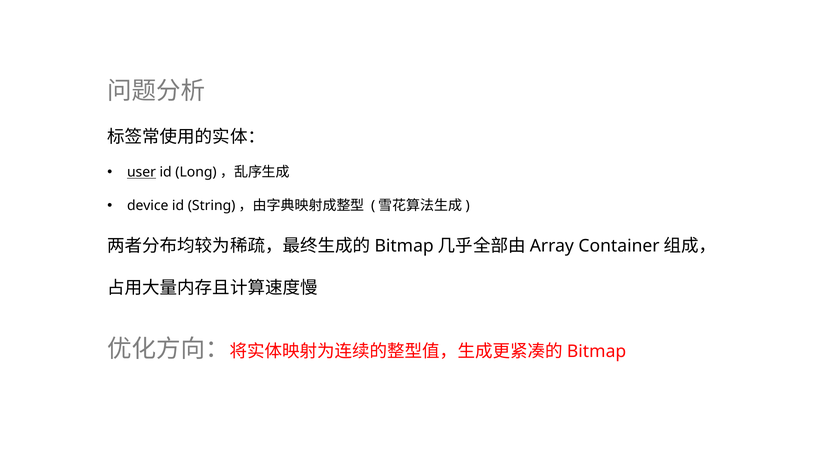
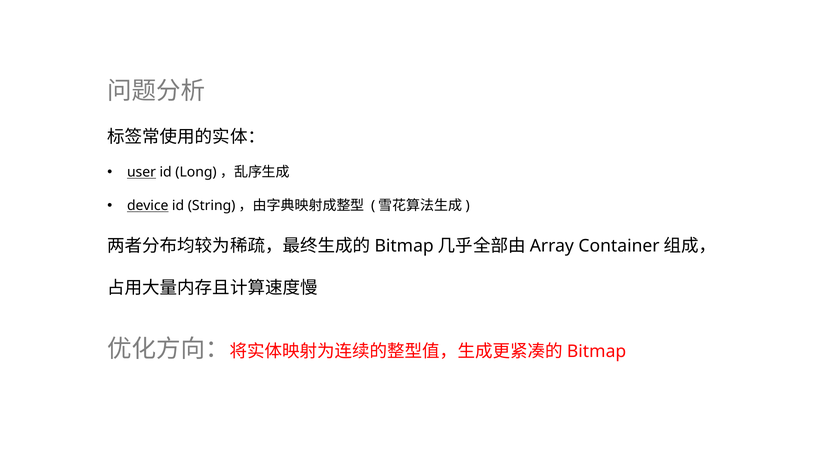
device underline: none -> present
